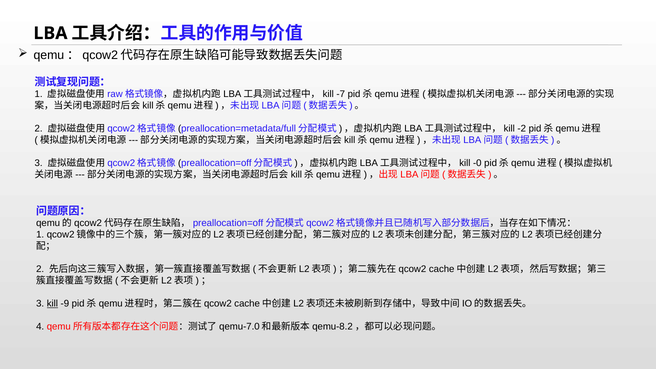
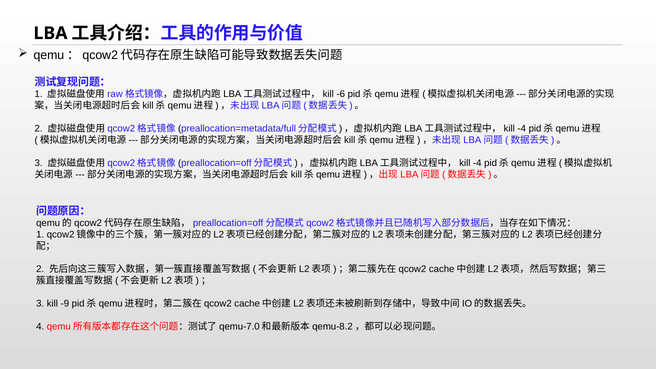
-7: -7 -> -6
-2 at (522, 129): -2 -> -4
-0 at (477, 163): -0 -> -4
kill underline: present -> none
